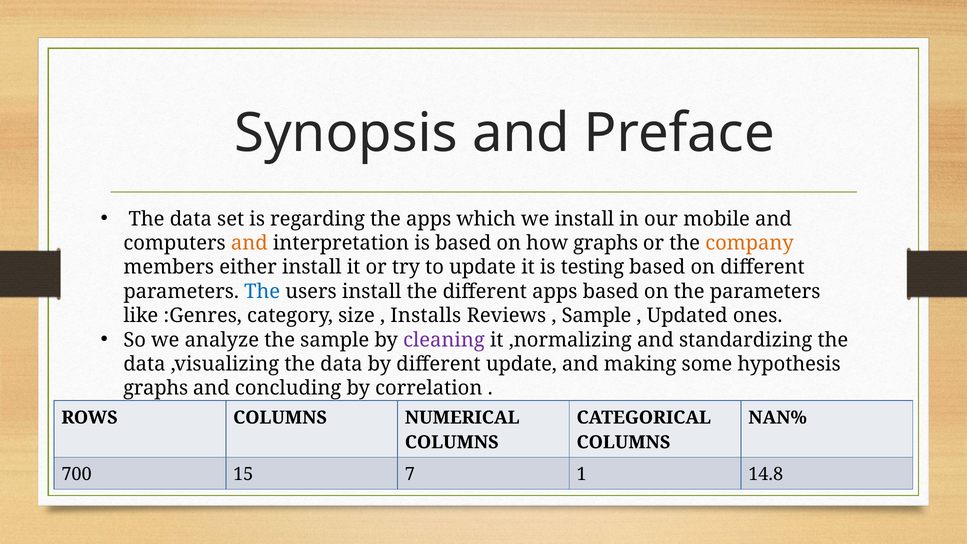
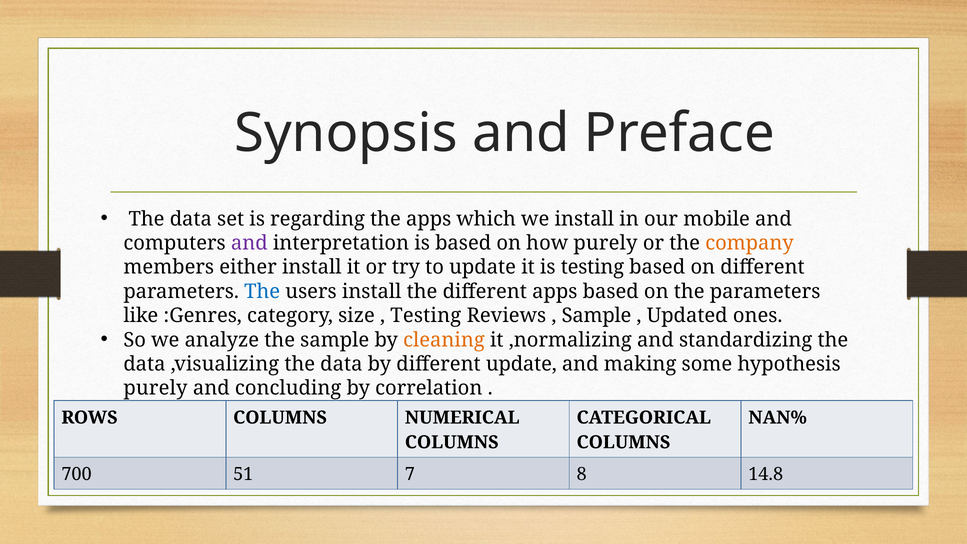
and at (249, 243) colour: orange -> purple
how graphs: graphs -> purely
Installs at (426, 316): Installs -> Testing
cleaning colour: purple -> orange
graphs at (156, 388): graphs -> purely
15: 15 -> 51
1: 1 -> 8
